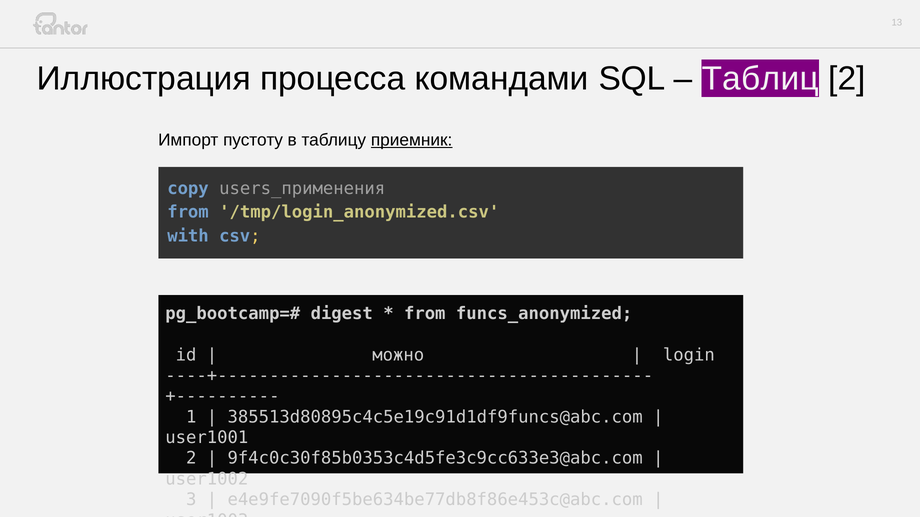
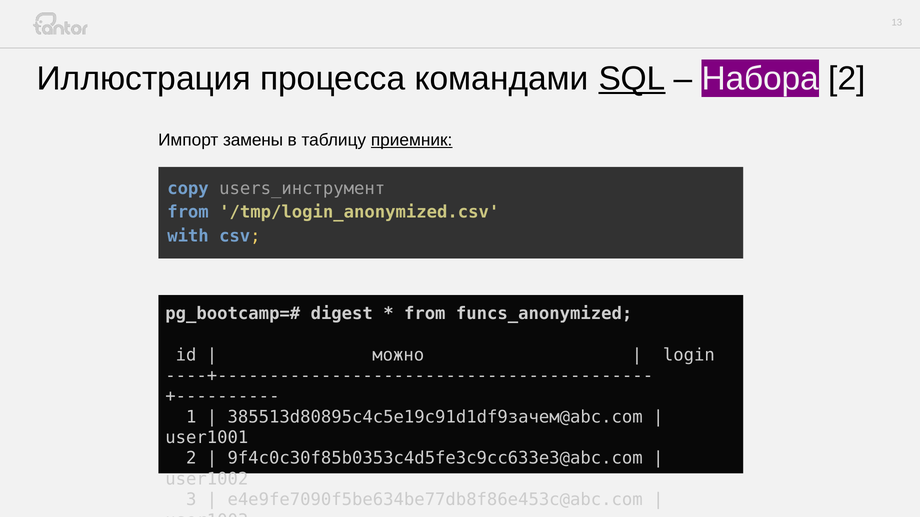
SQL underline: none -> present
Таблиц: Таблиц -> Набора
пустоту: пустоту -> замены
users_применения: users_применения -> users_инструмент
385513d80895c4c5e19c91d1df9funcs@abc.com: 385513d80895c4c5e19c91d1df9funcs@abc.com -> 385513d80895c4c5e19c91d1df9зачем@abc.com
